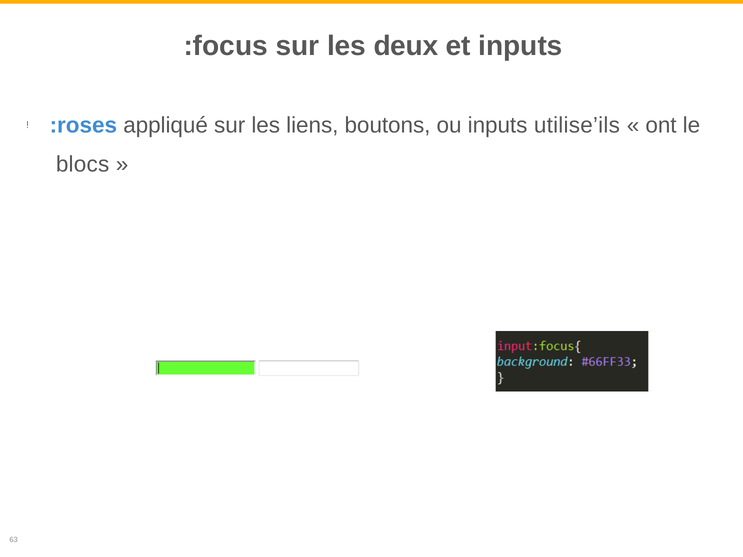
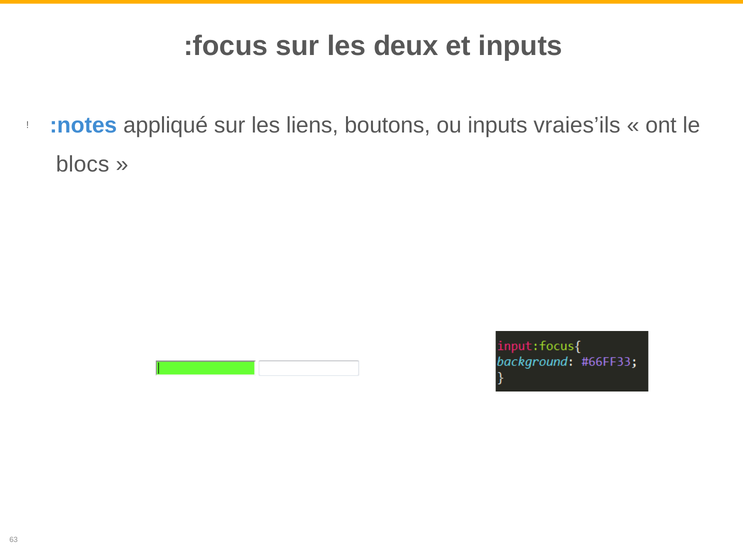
:roses: :roses -> :notes
utilise’ils: utilise’ils -> vraies’ils
